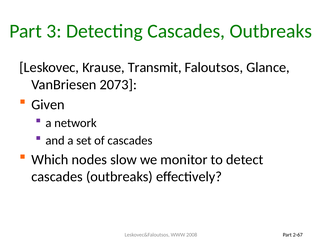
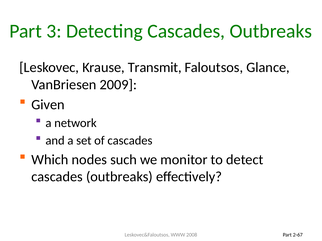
2073: 2073 -> 2009
slow: slow -> such
